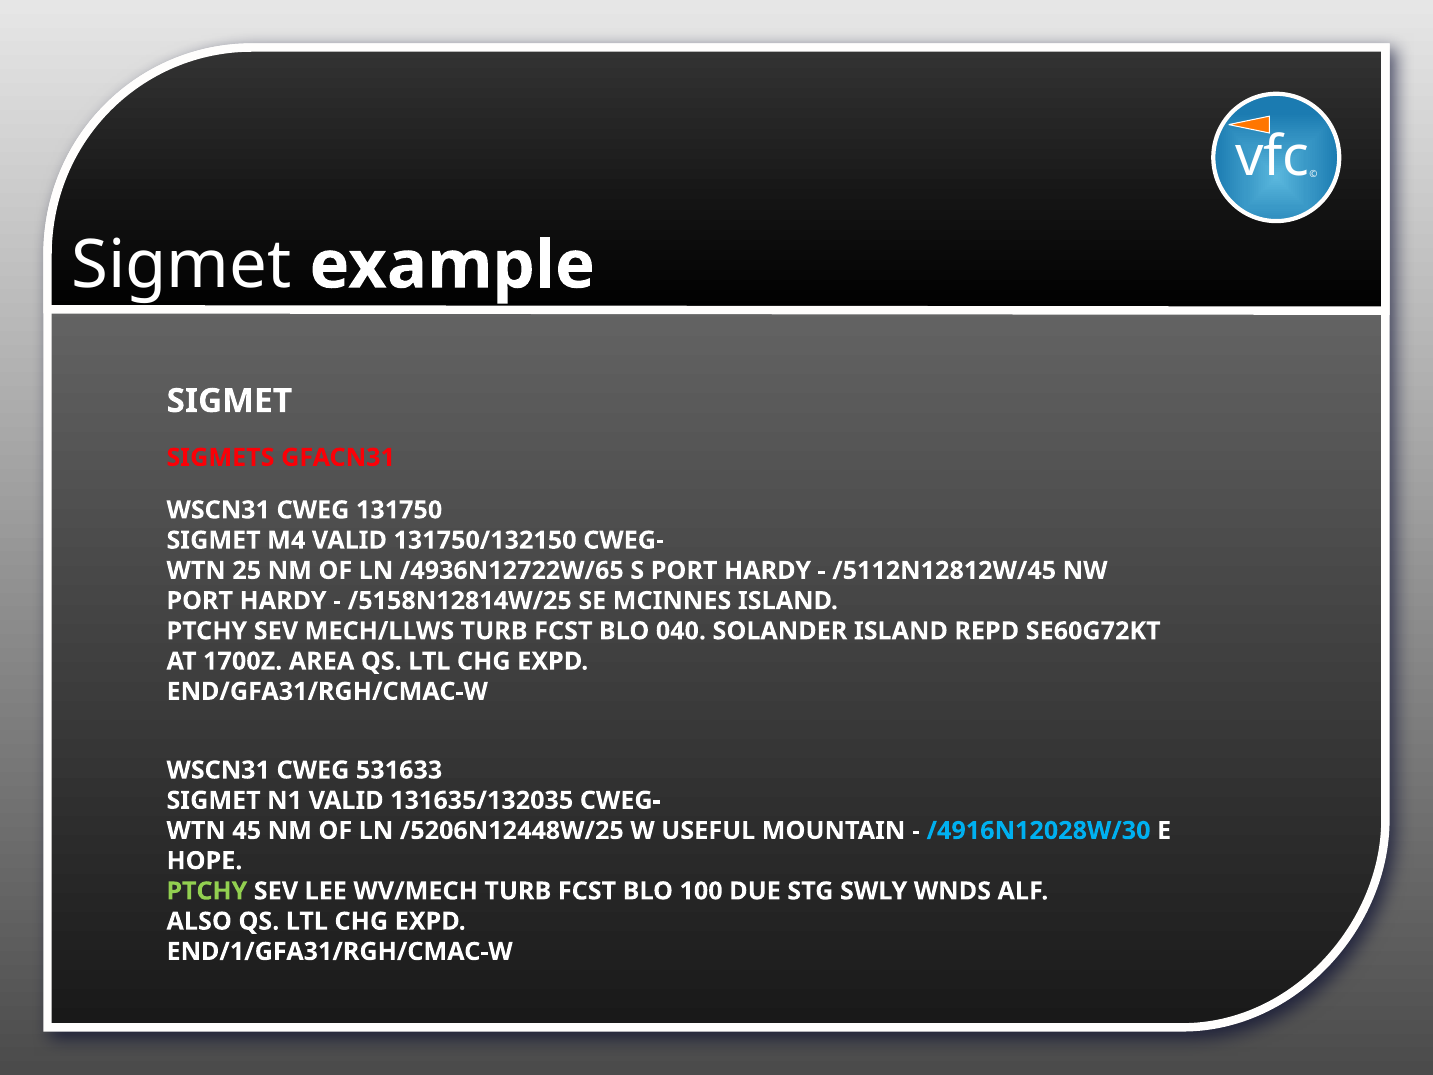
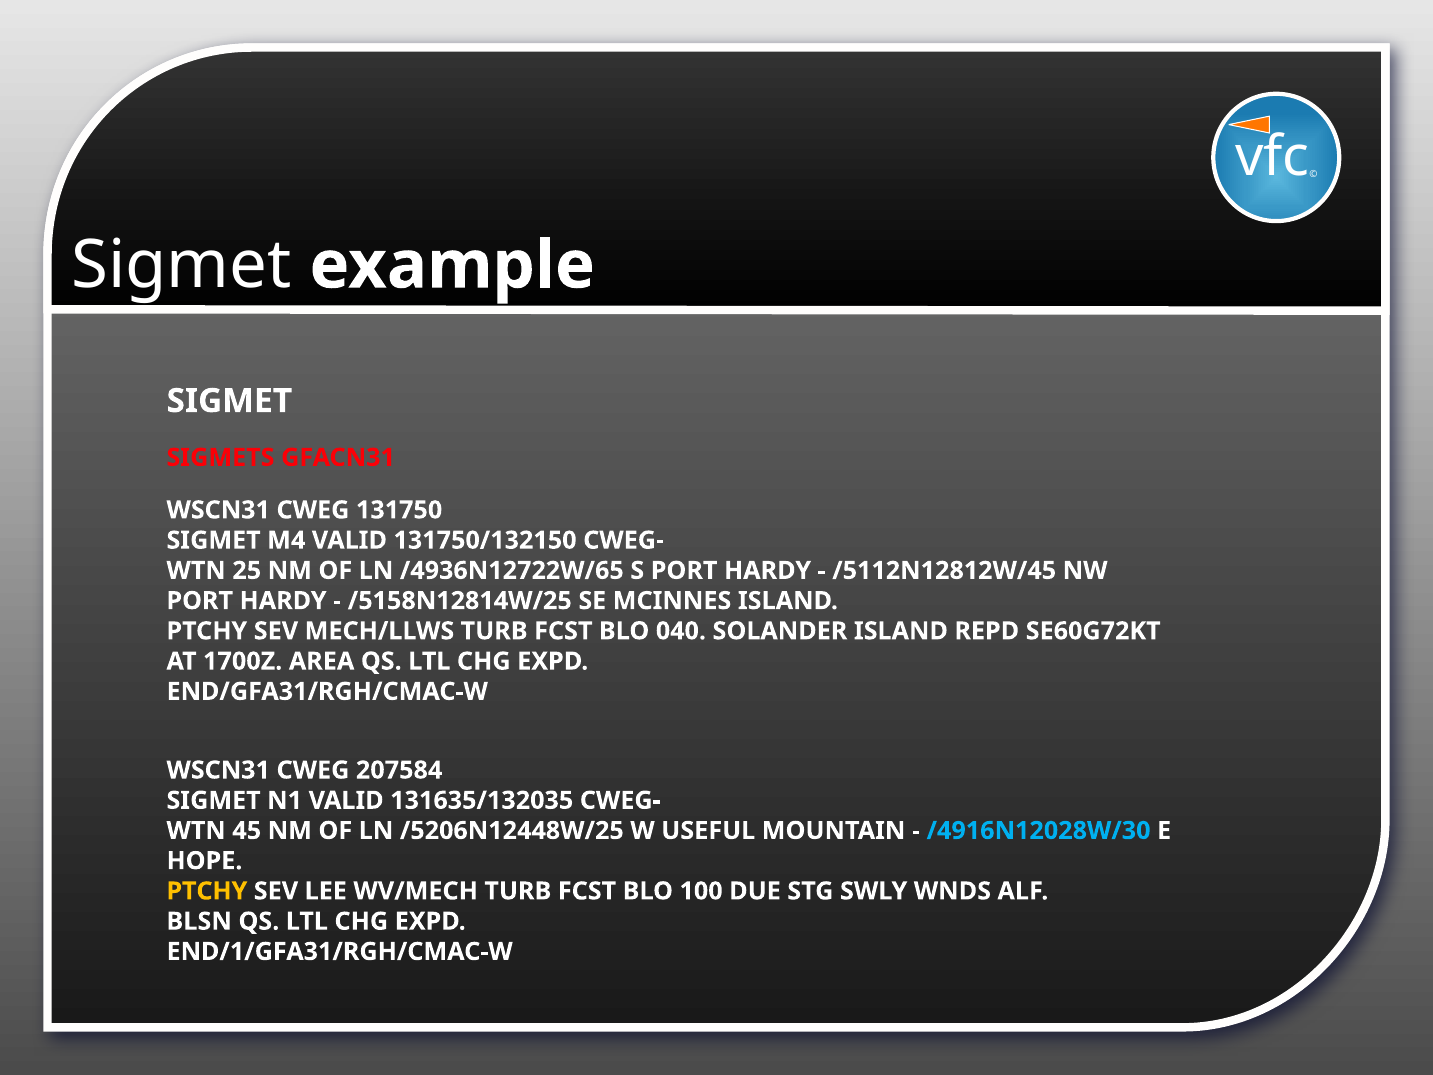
531633: 531633 -> 207584
PTCHY at (207, 891) colour: light green -> yellow
ALSO: ALSO -> BLSN
